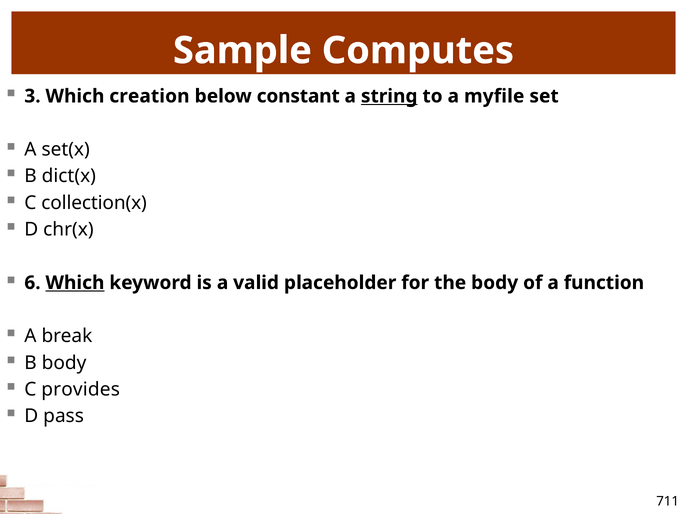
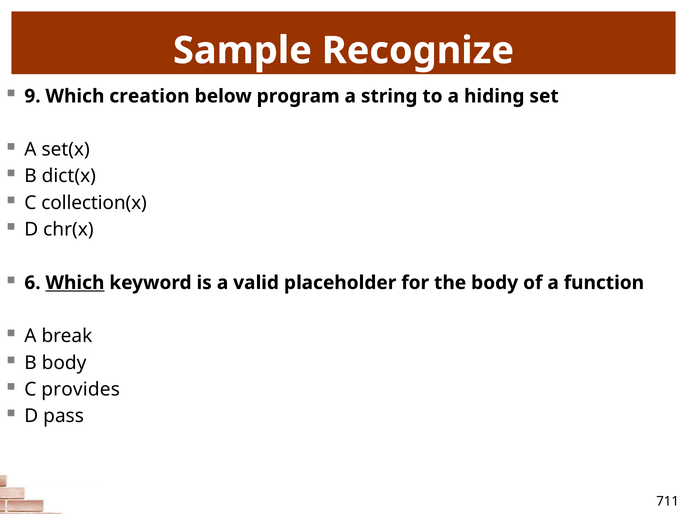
Computes: Computes -> Recognize
3: 3 -> 9
constant: constant -> program
string underline: present -> none
myfile: myfile -> hiding
